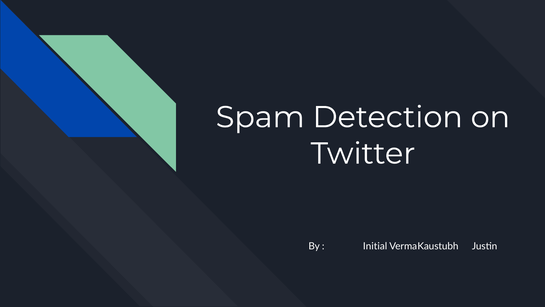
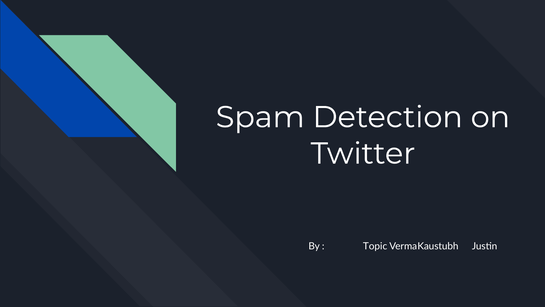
Initial: Initial -> Topic
